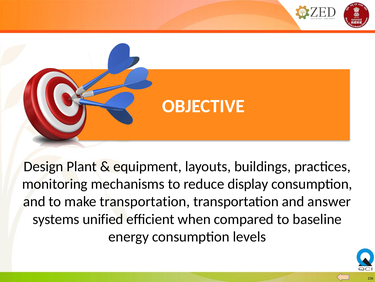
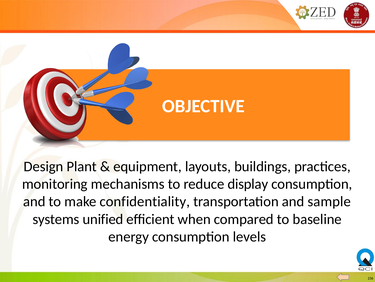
make transportation: transportation -> confidentiality
answer: answer -> sample
